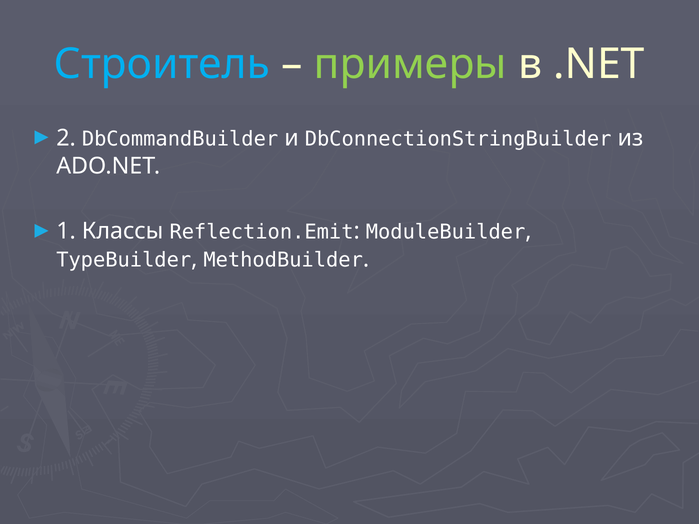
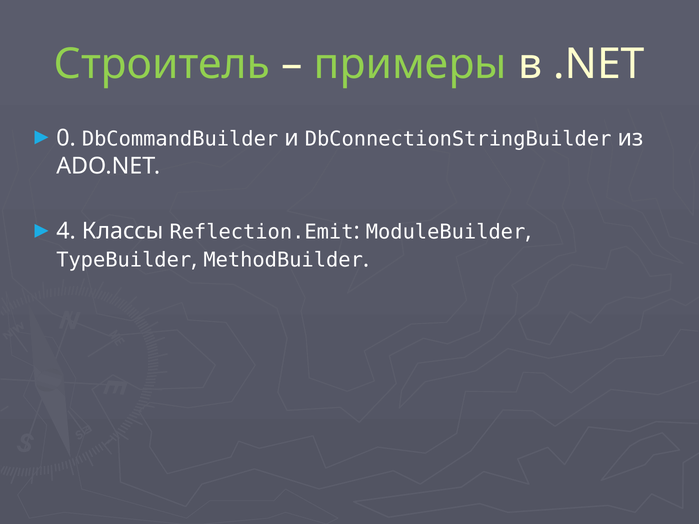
Строитель colour: light blue -> light green
2: 2 -> 0
1: 1 -> 4
